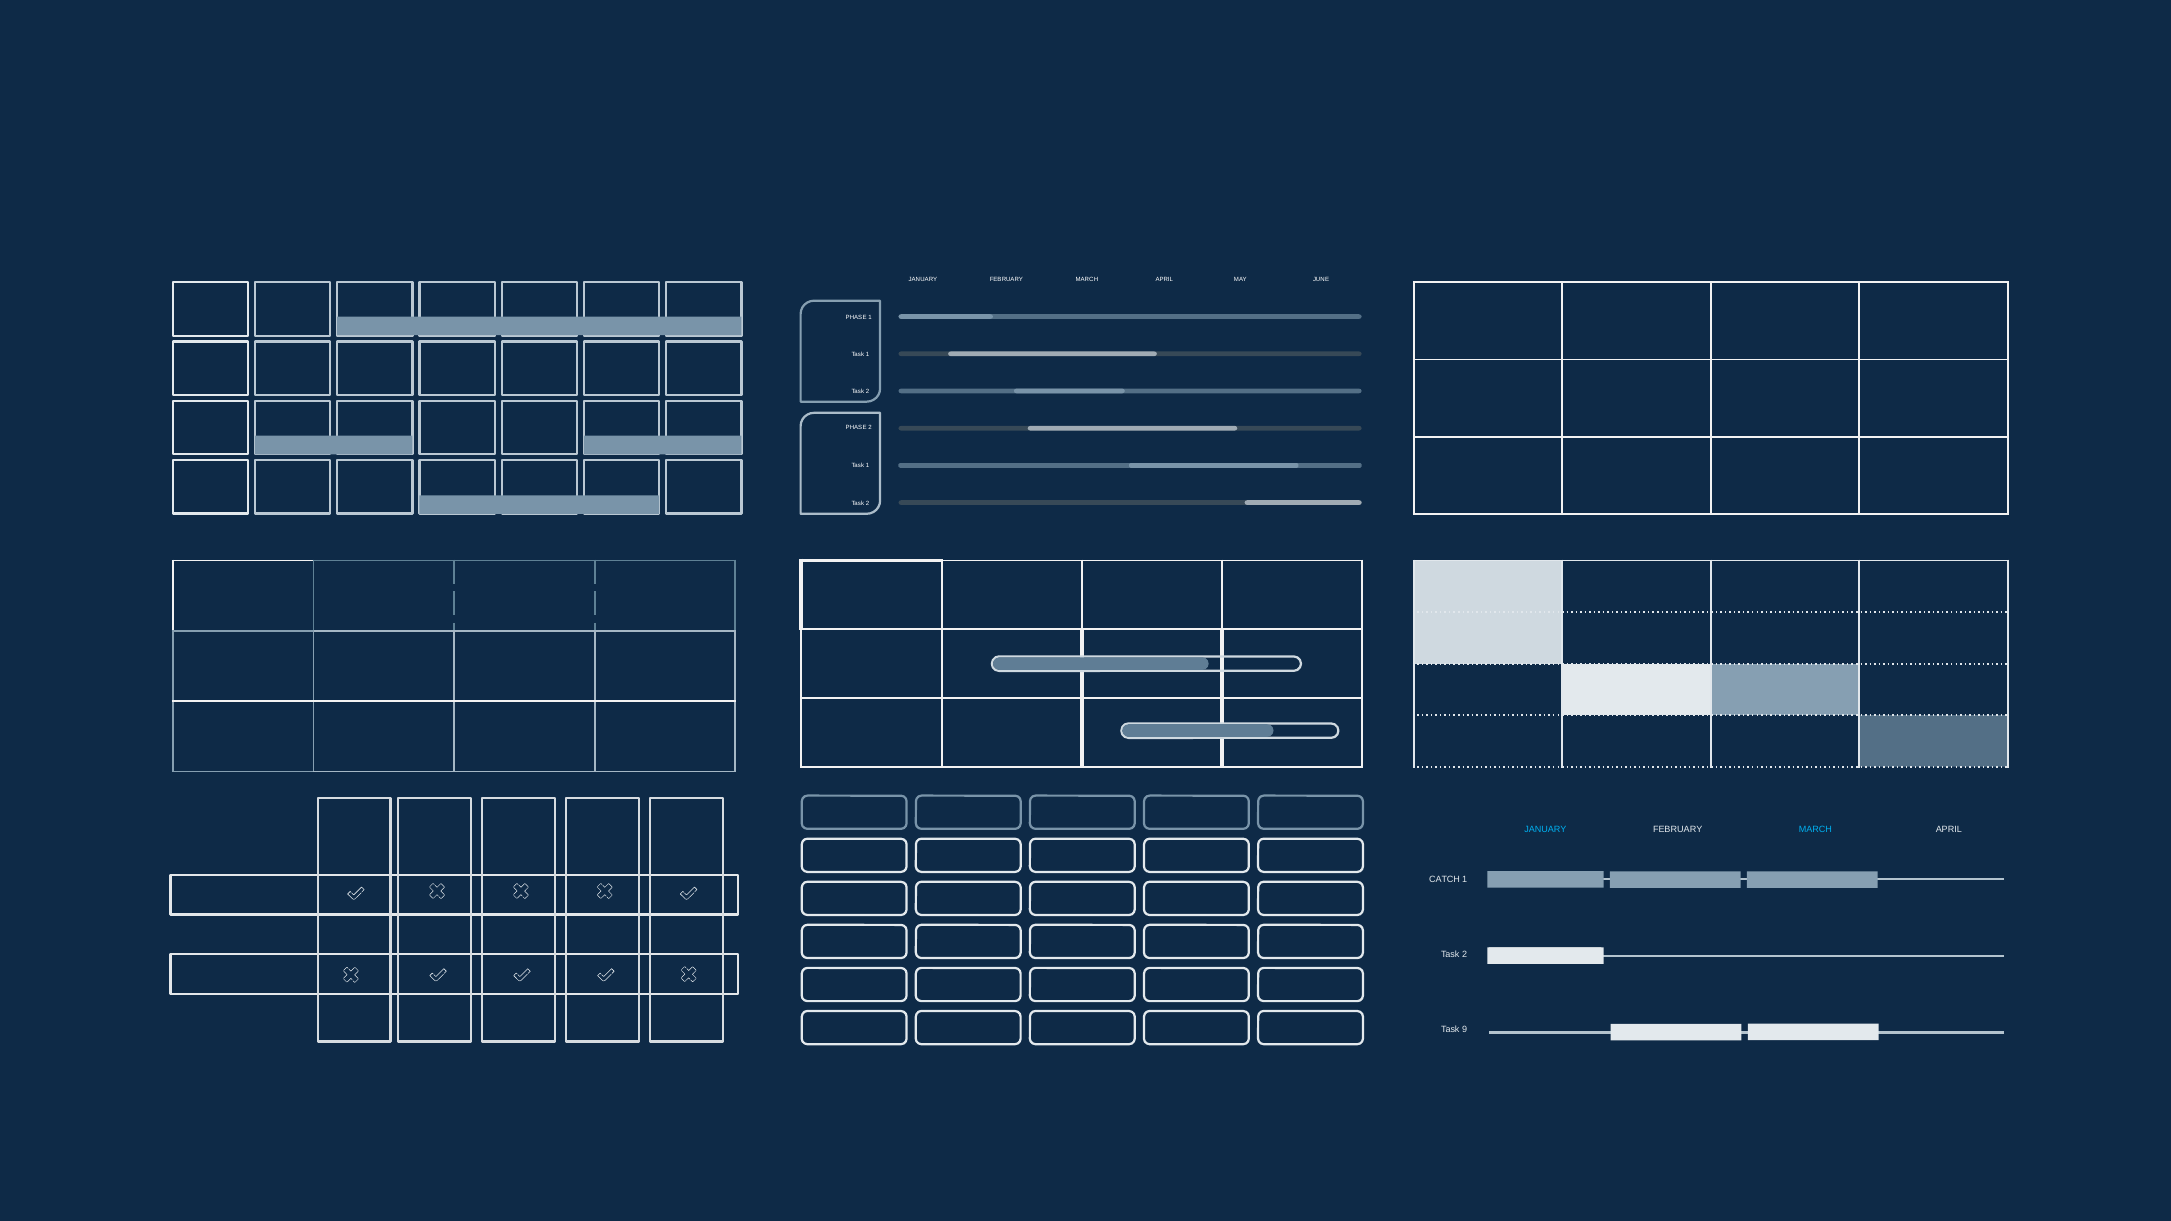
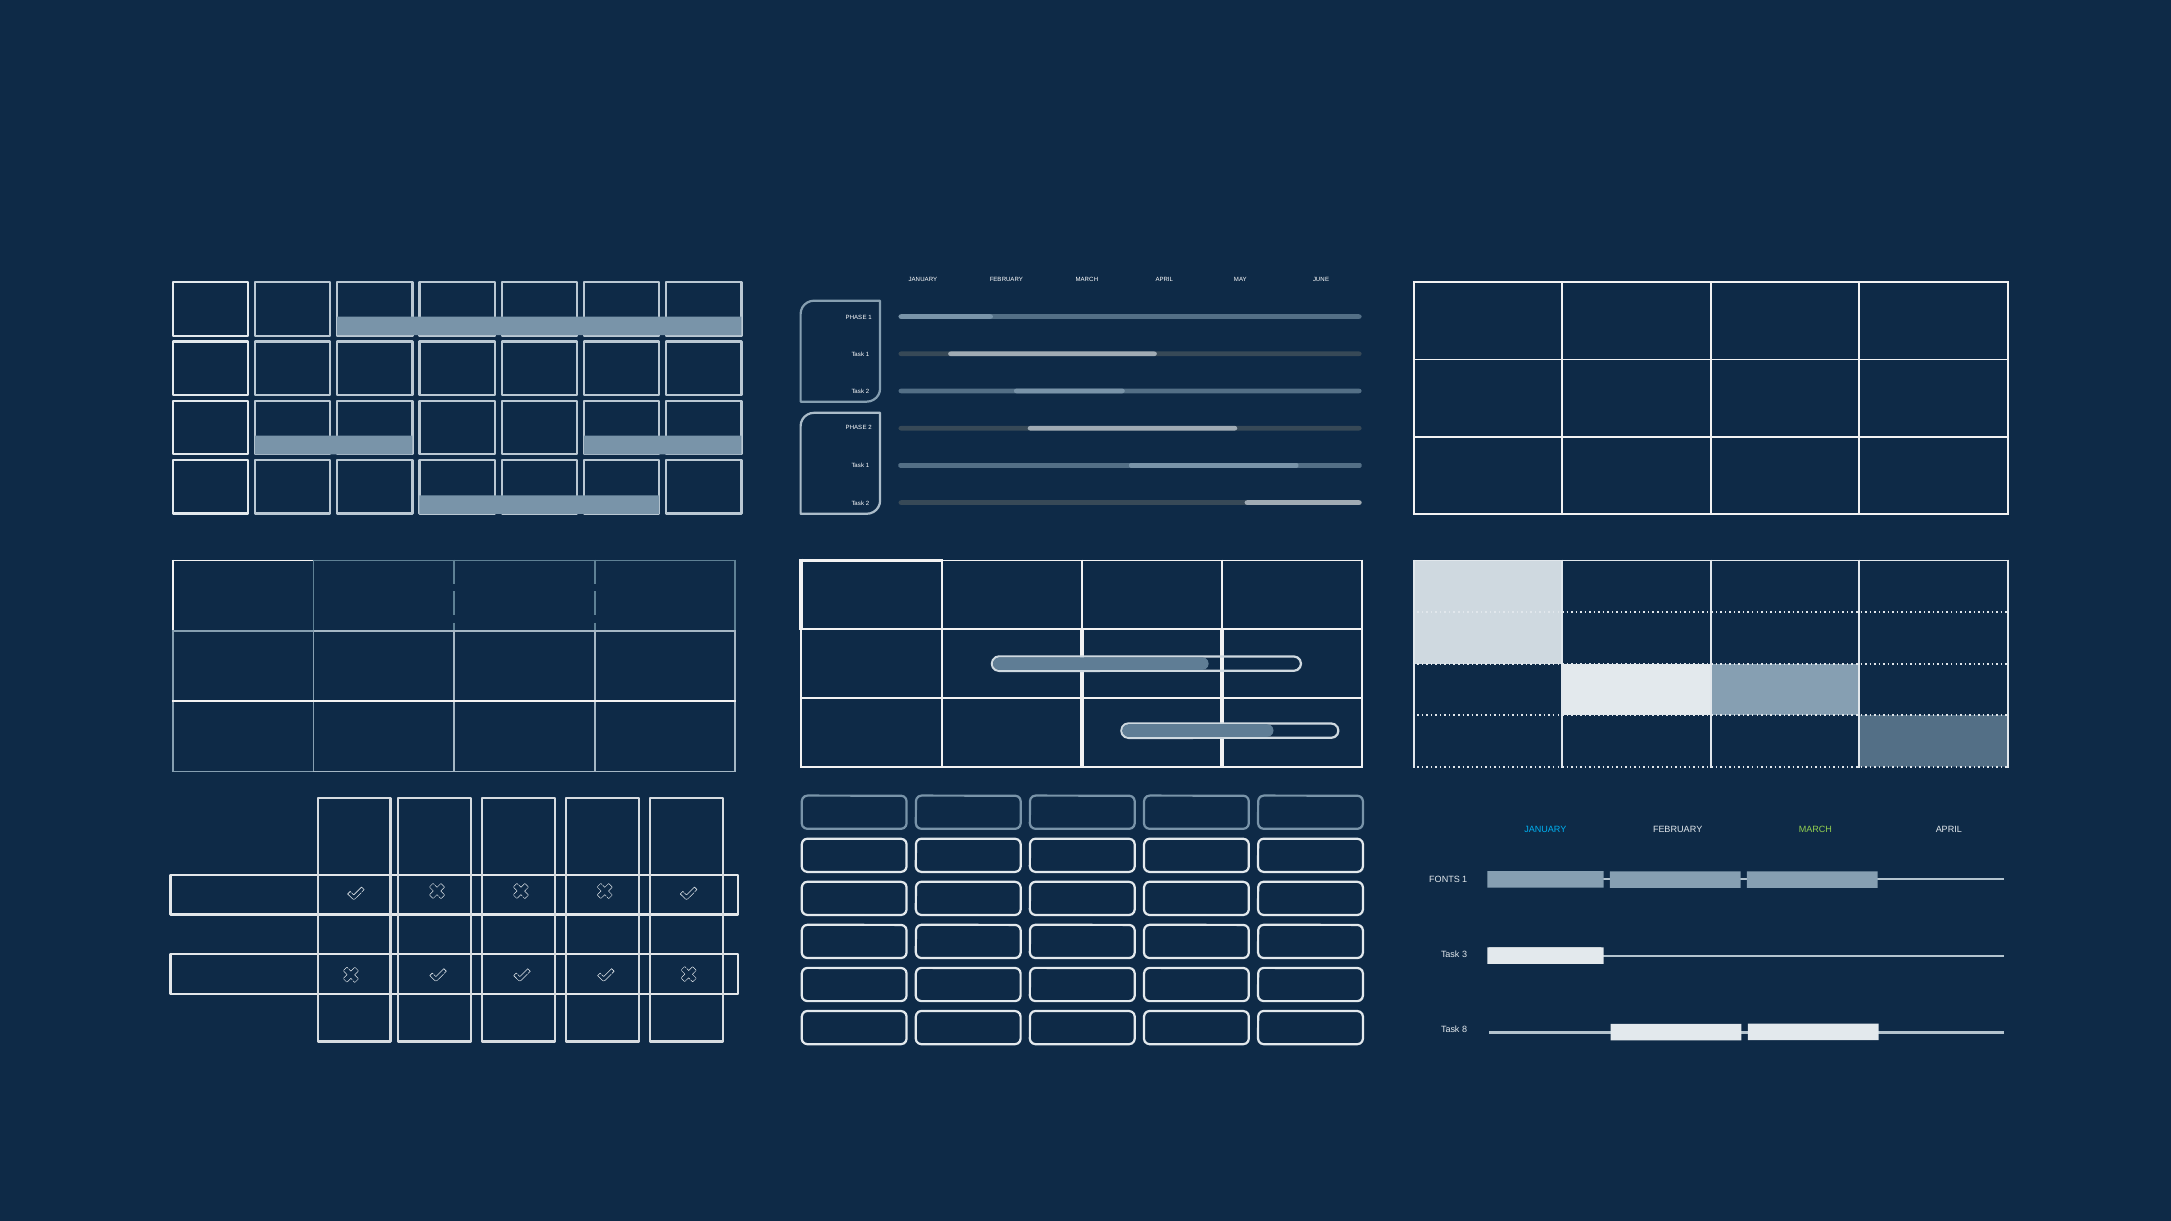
MARCH at (1815, 830) colour: light blue -> light green
CATCH: CATCH -> FONTS
2 at (1465, 955): 2 -> 3
9: 9 -> 8
